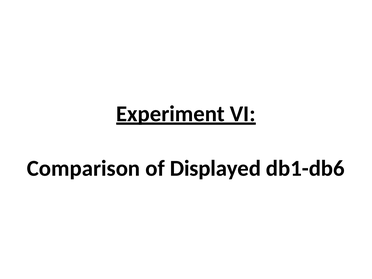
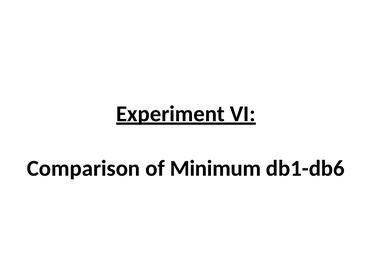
Displayed: Displayed -> Minimum
